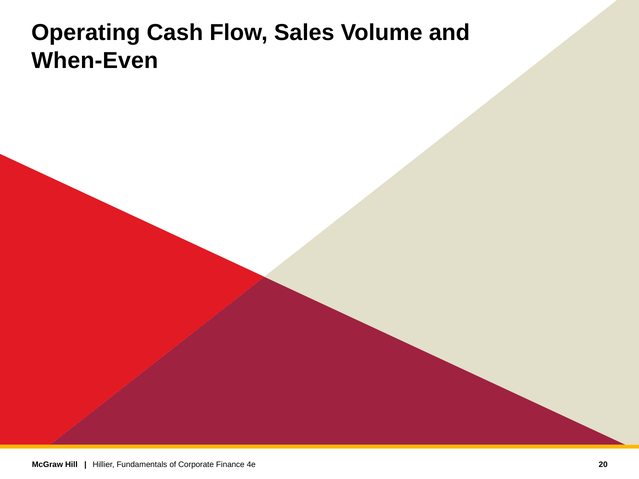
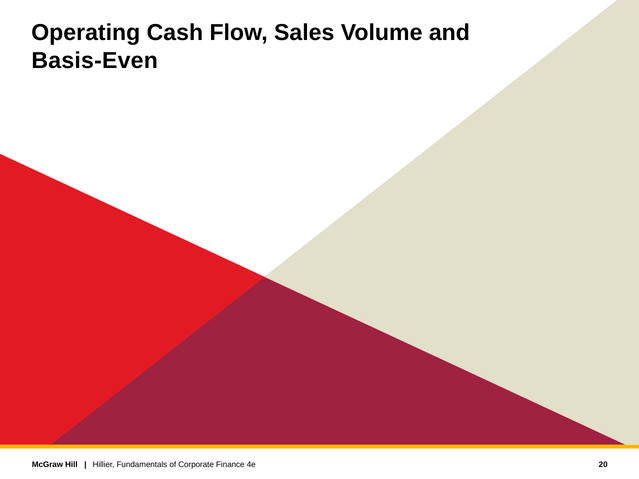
When-Even: When-Even -> Basis-Even
